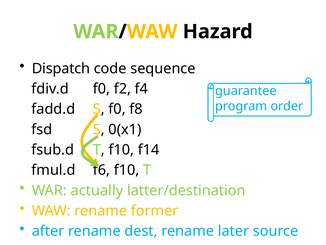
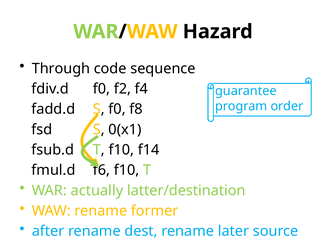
Dispatch: Dispatch -> Through
